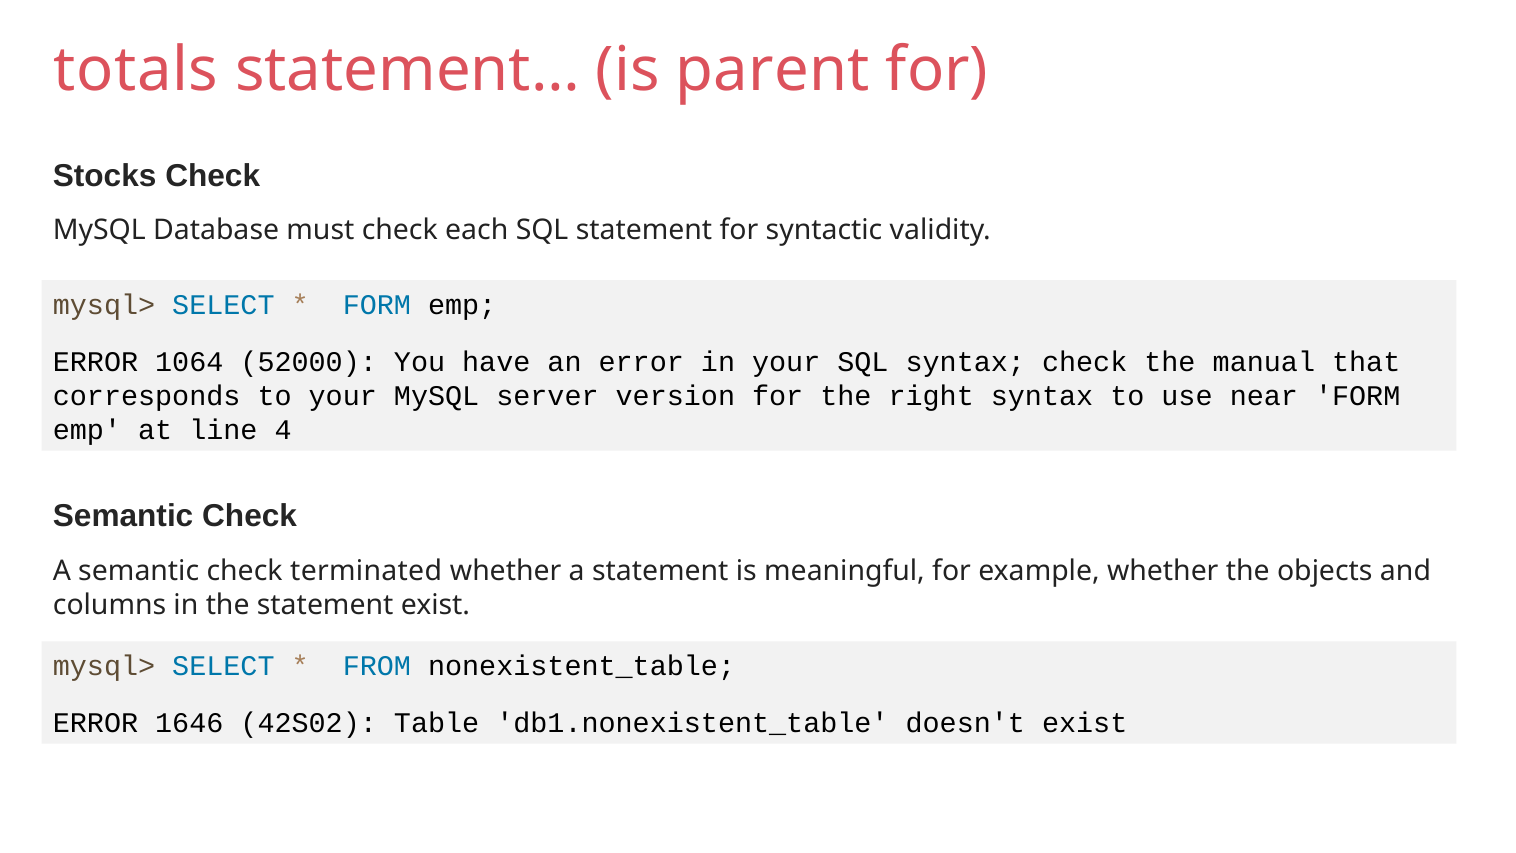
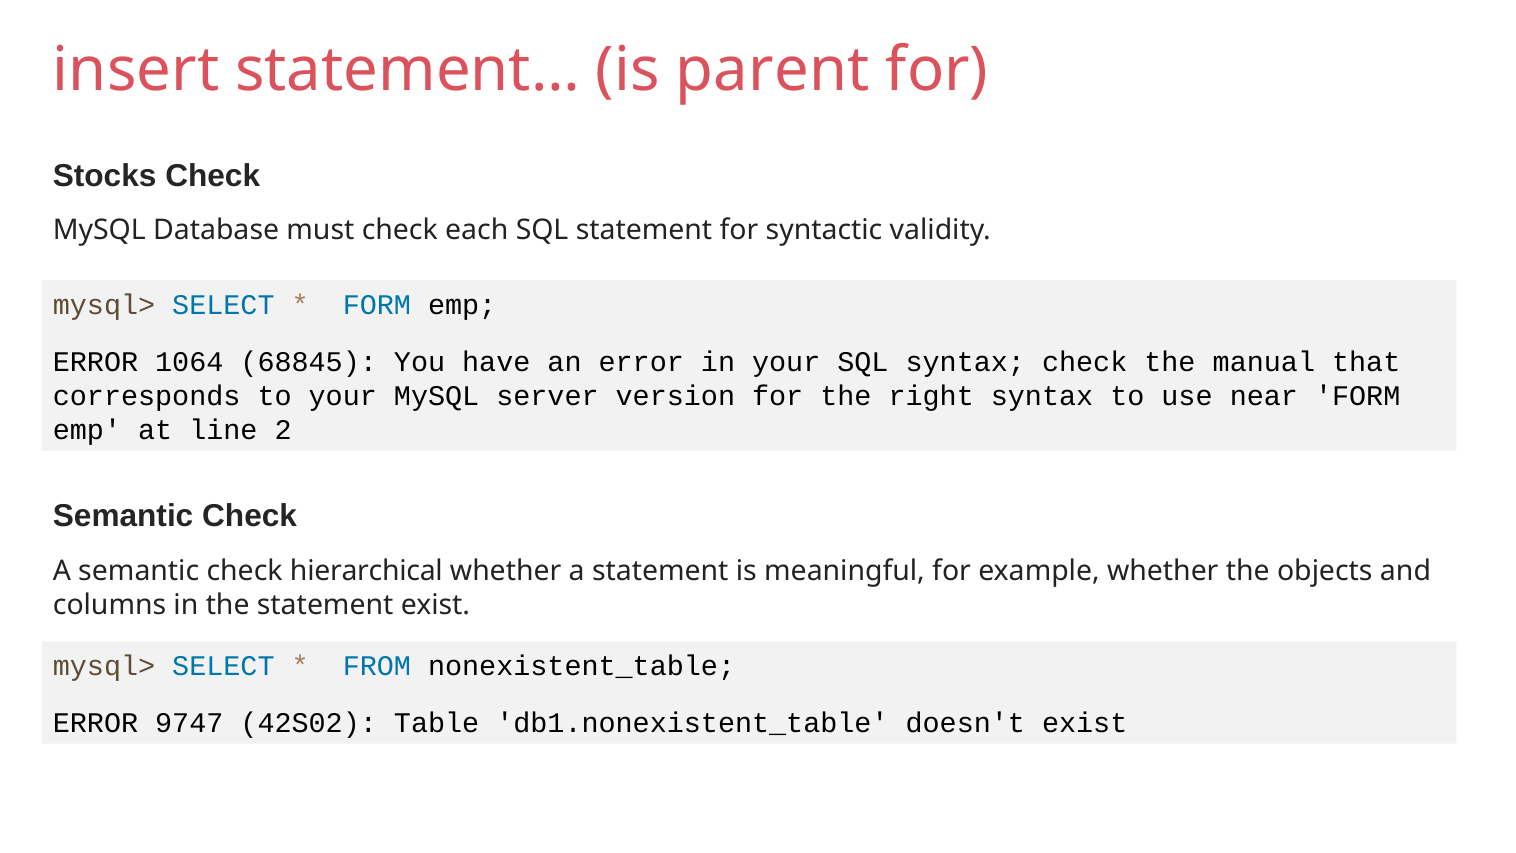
totals: totals -> insert
52000: 52000 -> 68845
4: 4 -> 2
terminated: terminated -> hierarchical
1646: 1646 -> 9747
